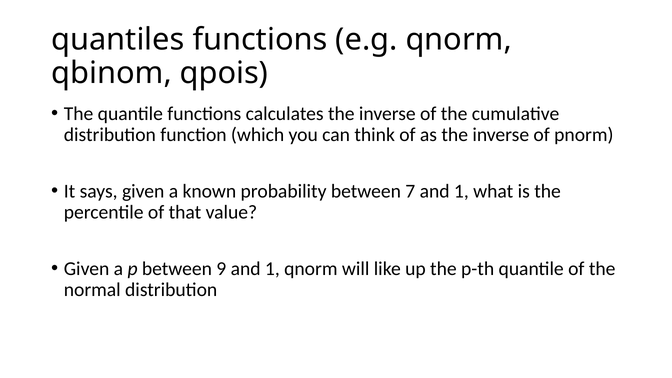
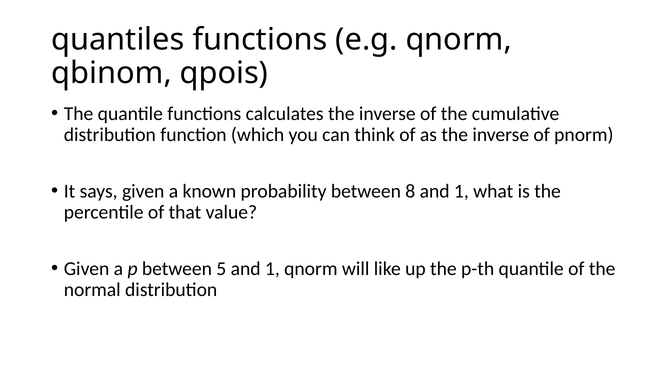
7: 7 -> 8
9: 9 -> 5
